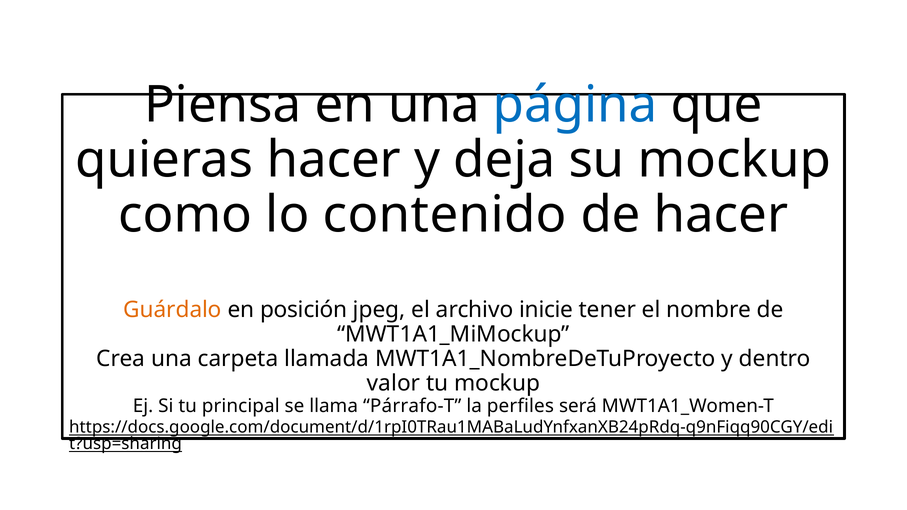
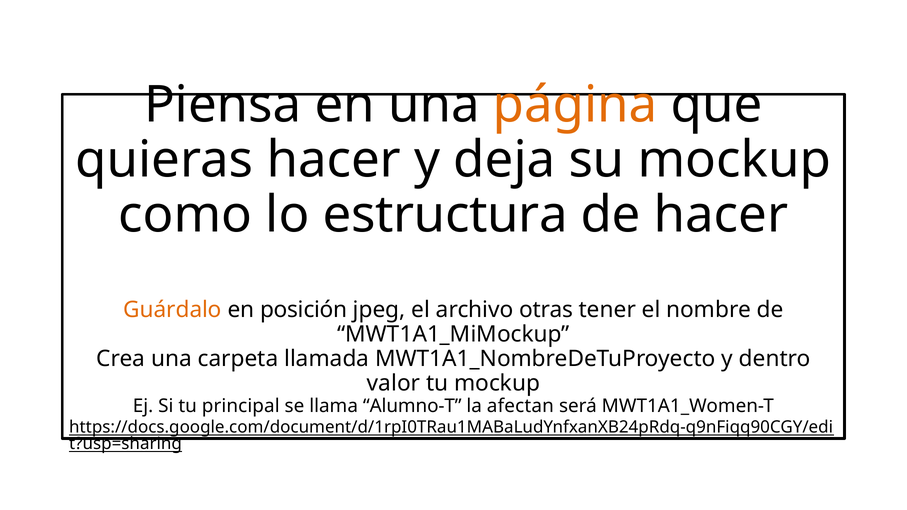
página colour: blue -> orange
contenido: contenido -> estructura
inicie: inicie -> otras
Párrafo-T: Párrafo-T -> Alumno-T
perfiles: perfiles -> afectan
